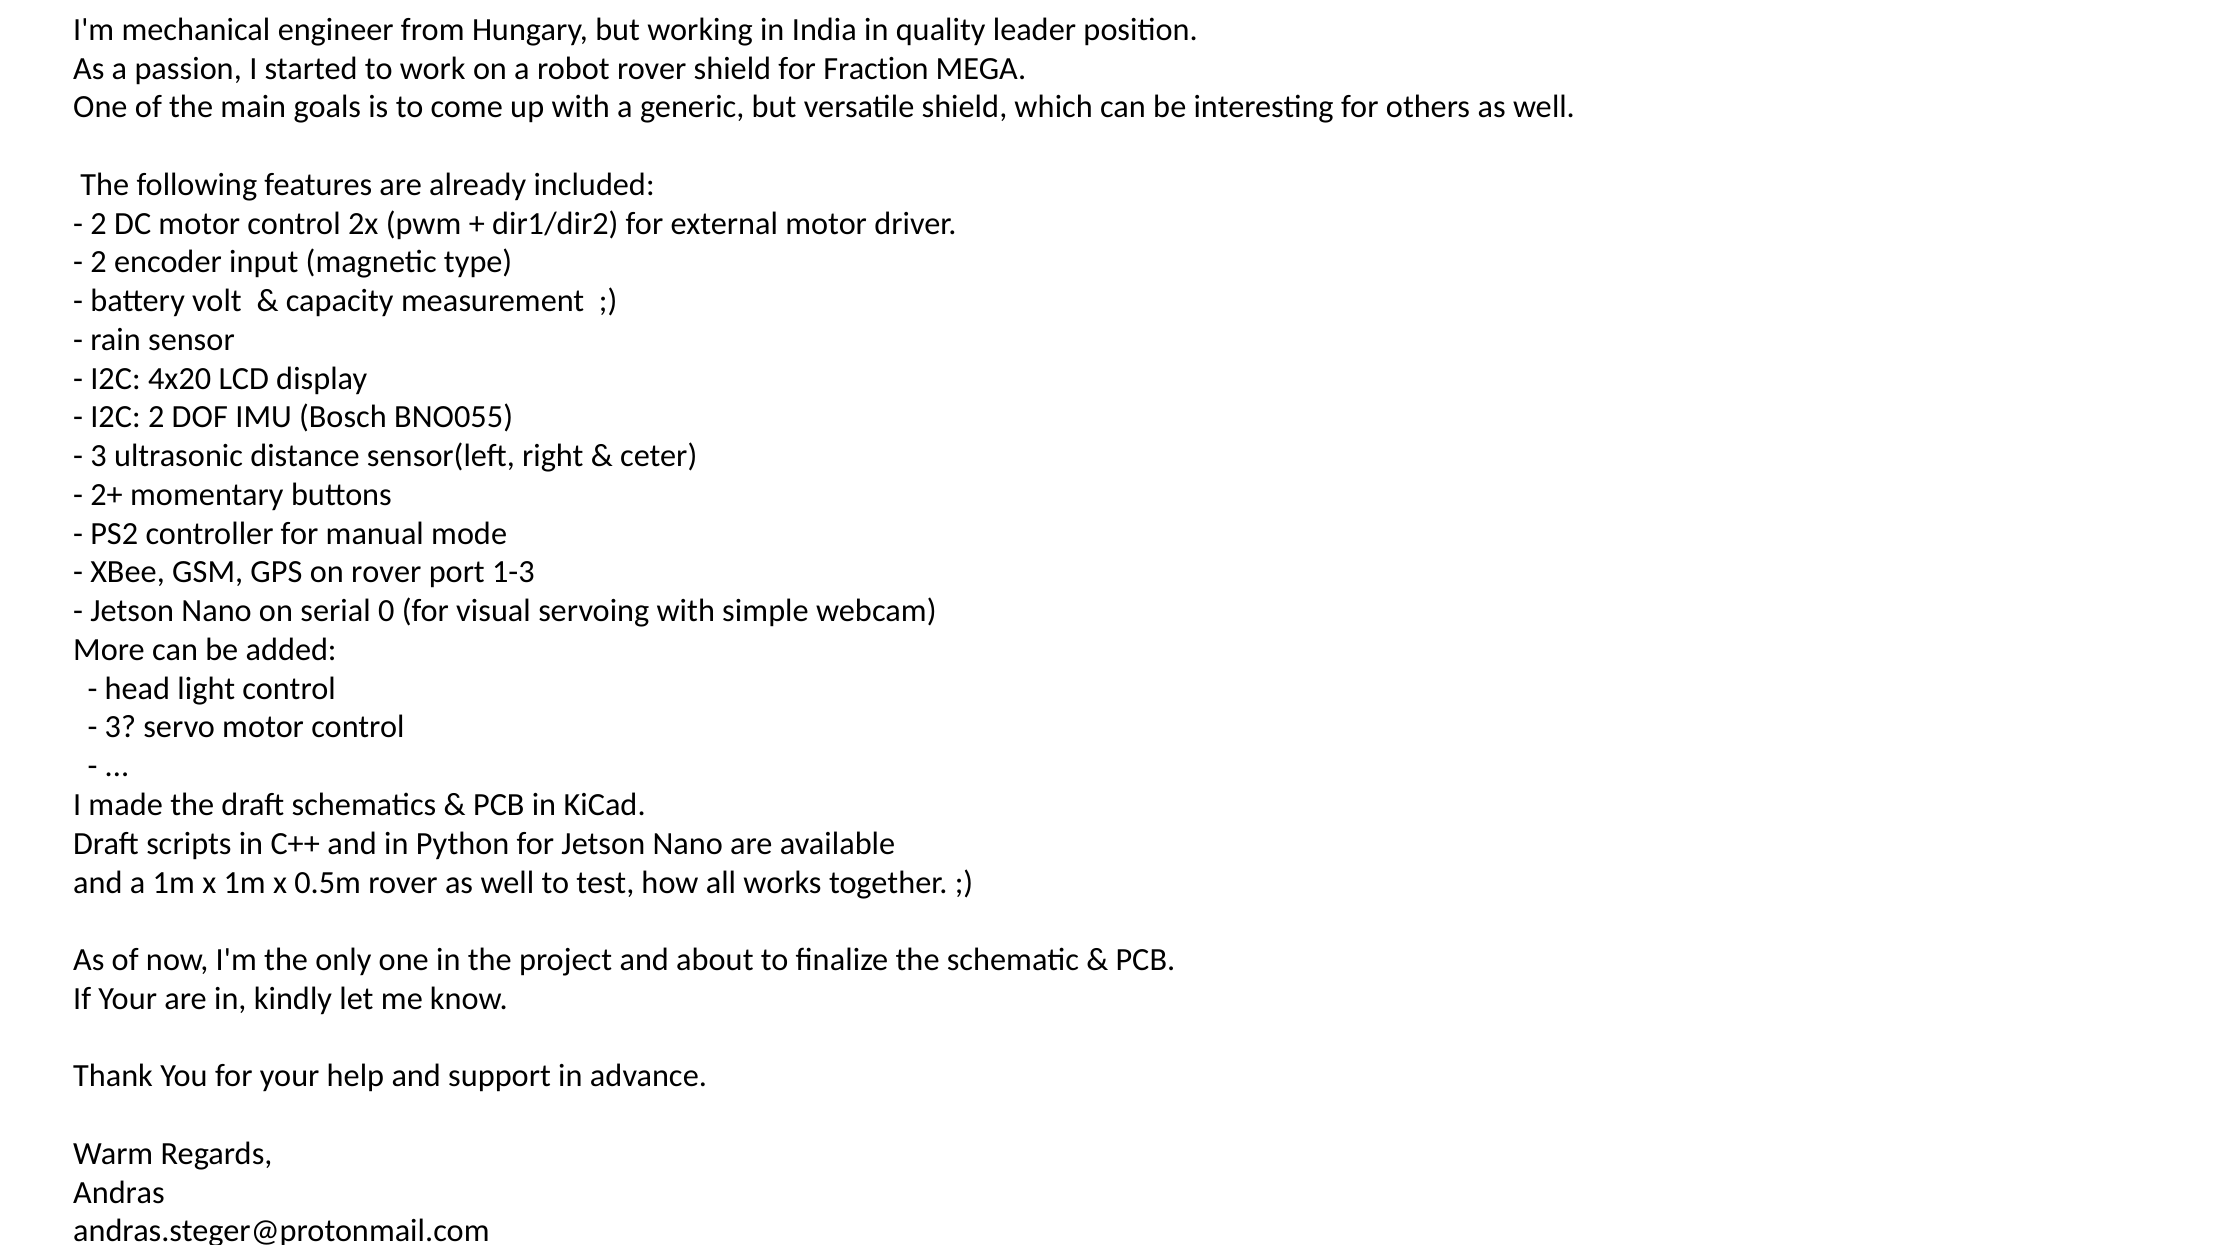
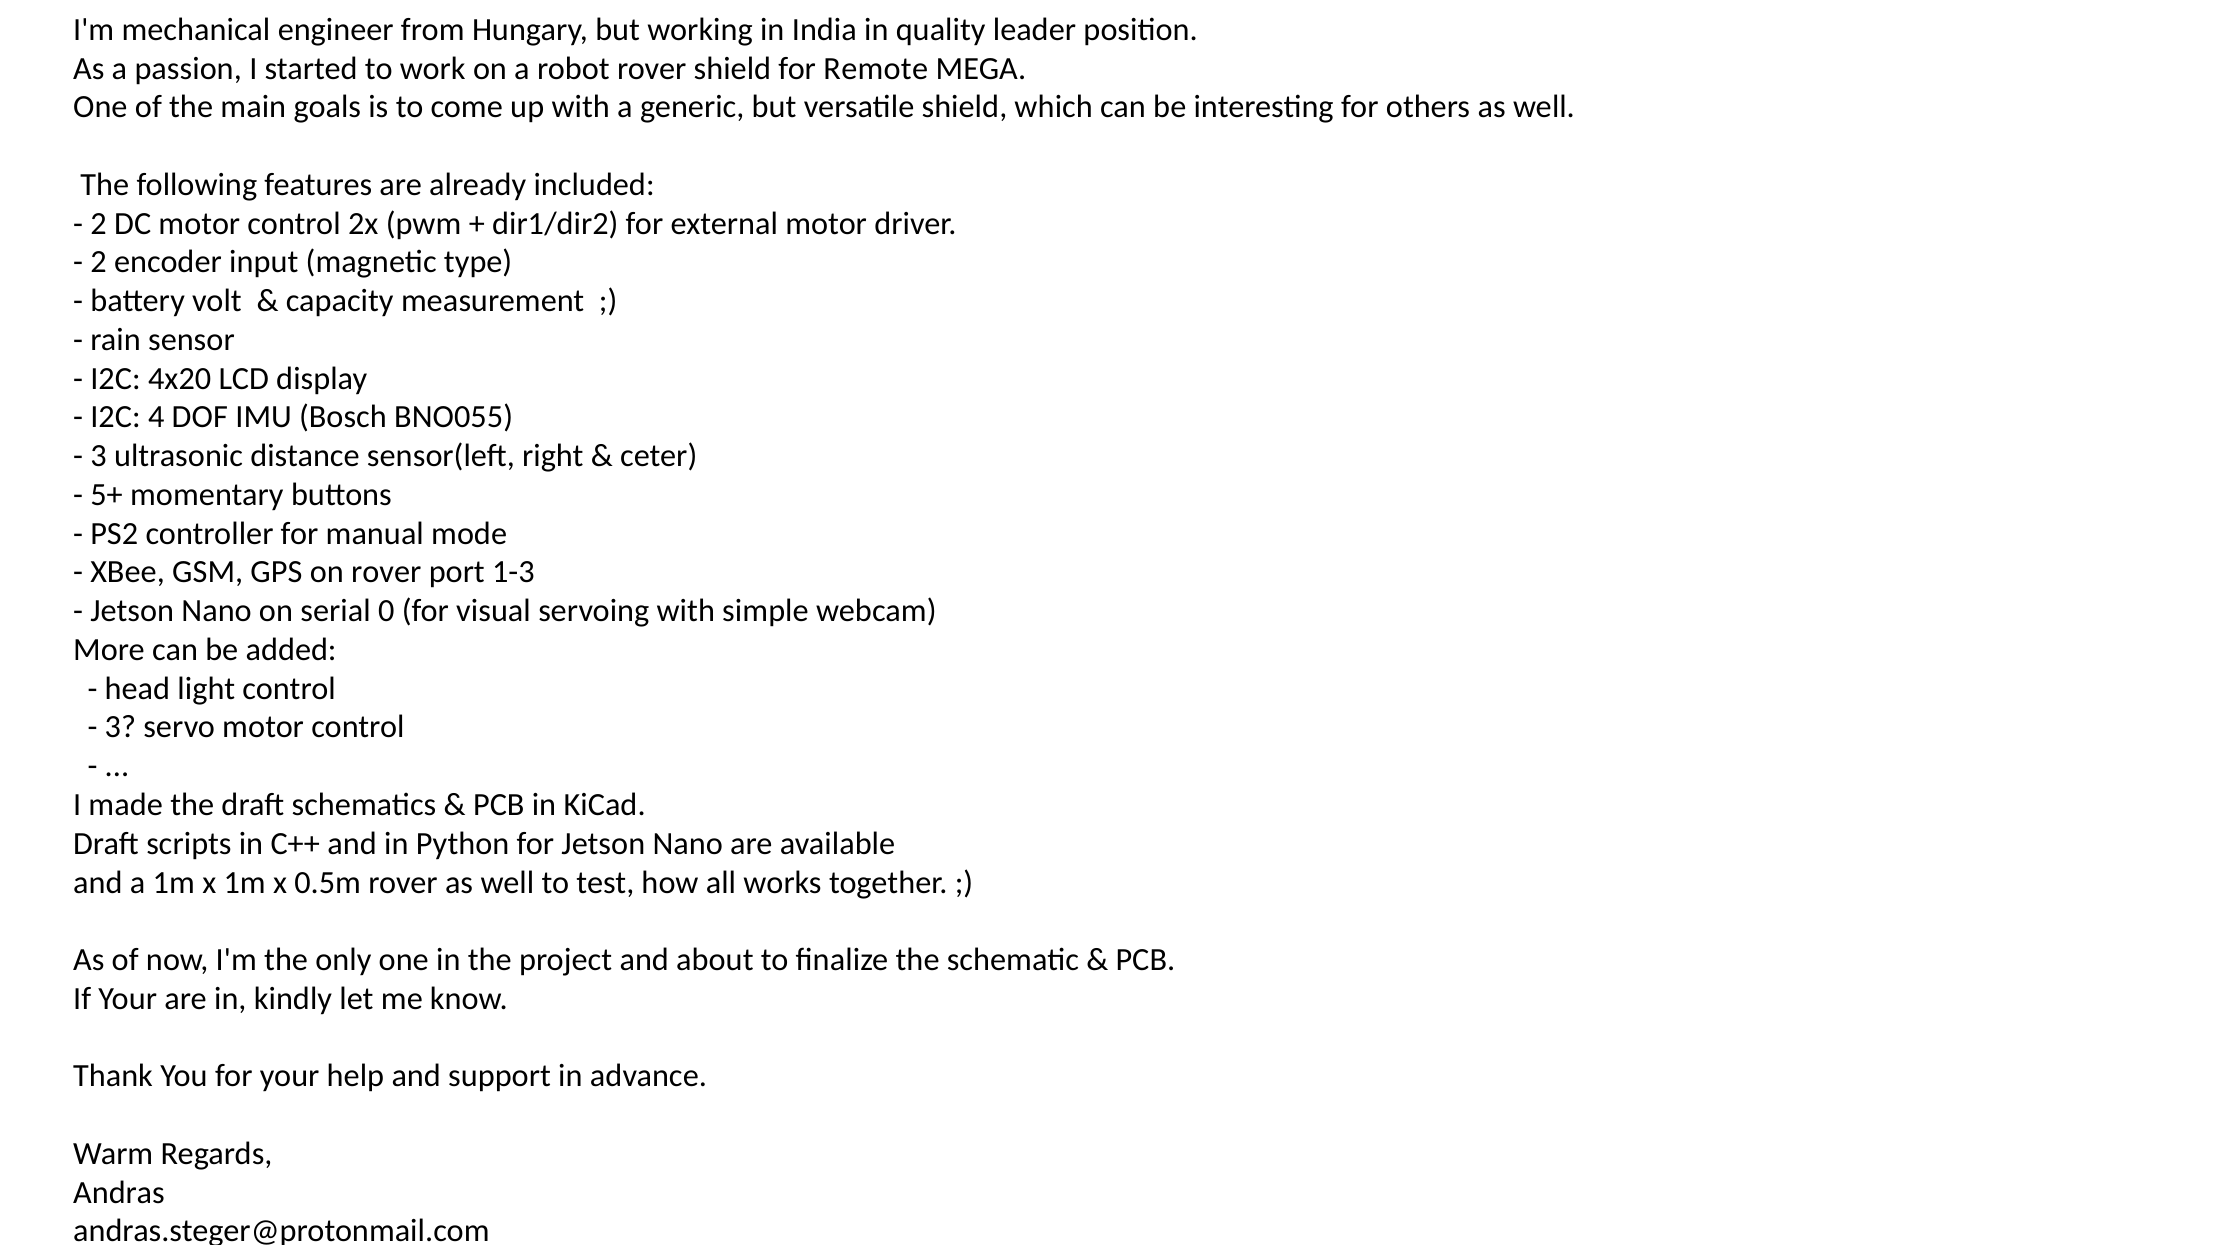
Fraction: Fraction -> Remote
I2C 2: 2 -> 4
2+: 2+ -> 5+
